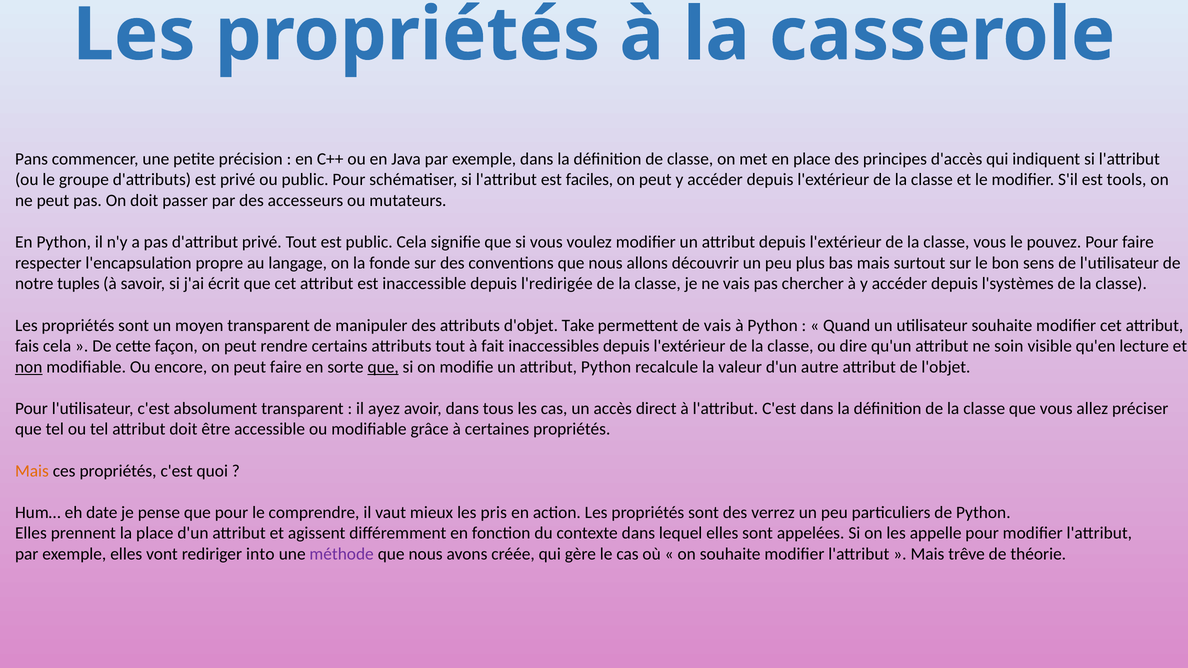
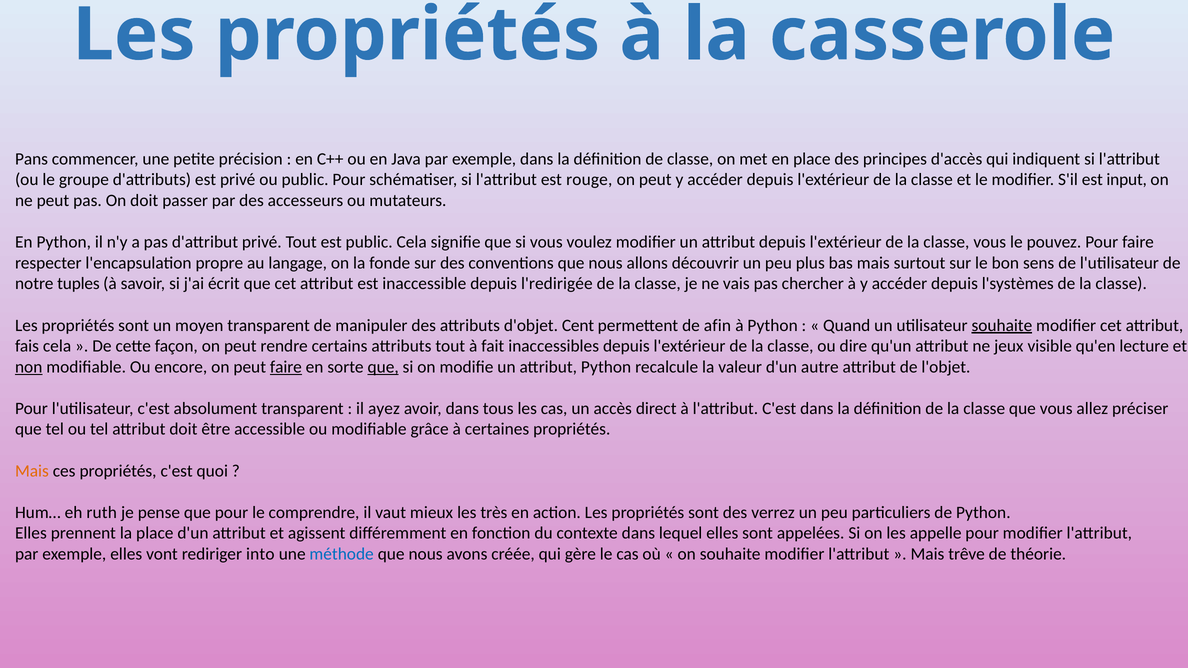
faciles: faciles -> rouge
tools: tools -> input
Take: Take -> Cent
de vais: vais -> afin
souhaite at (1002, 325) underline: none -> present
soin: soin -> jeux
faire at (286, 367) underline: none -> present
date: date -> ruth
pris: pris -> très
méthode colour: purple -> blue
